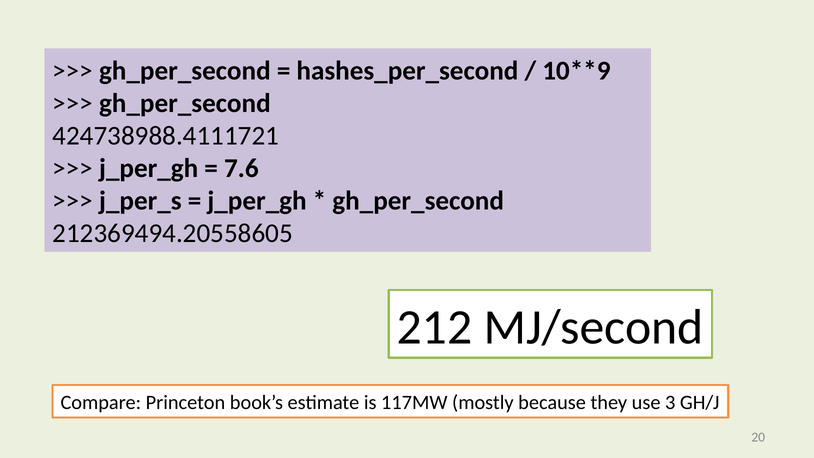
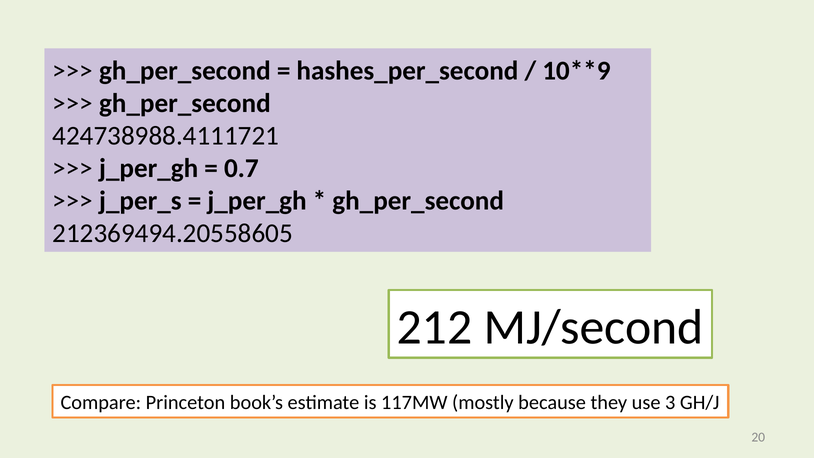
7.6: 7.6 -> 0.7
